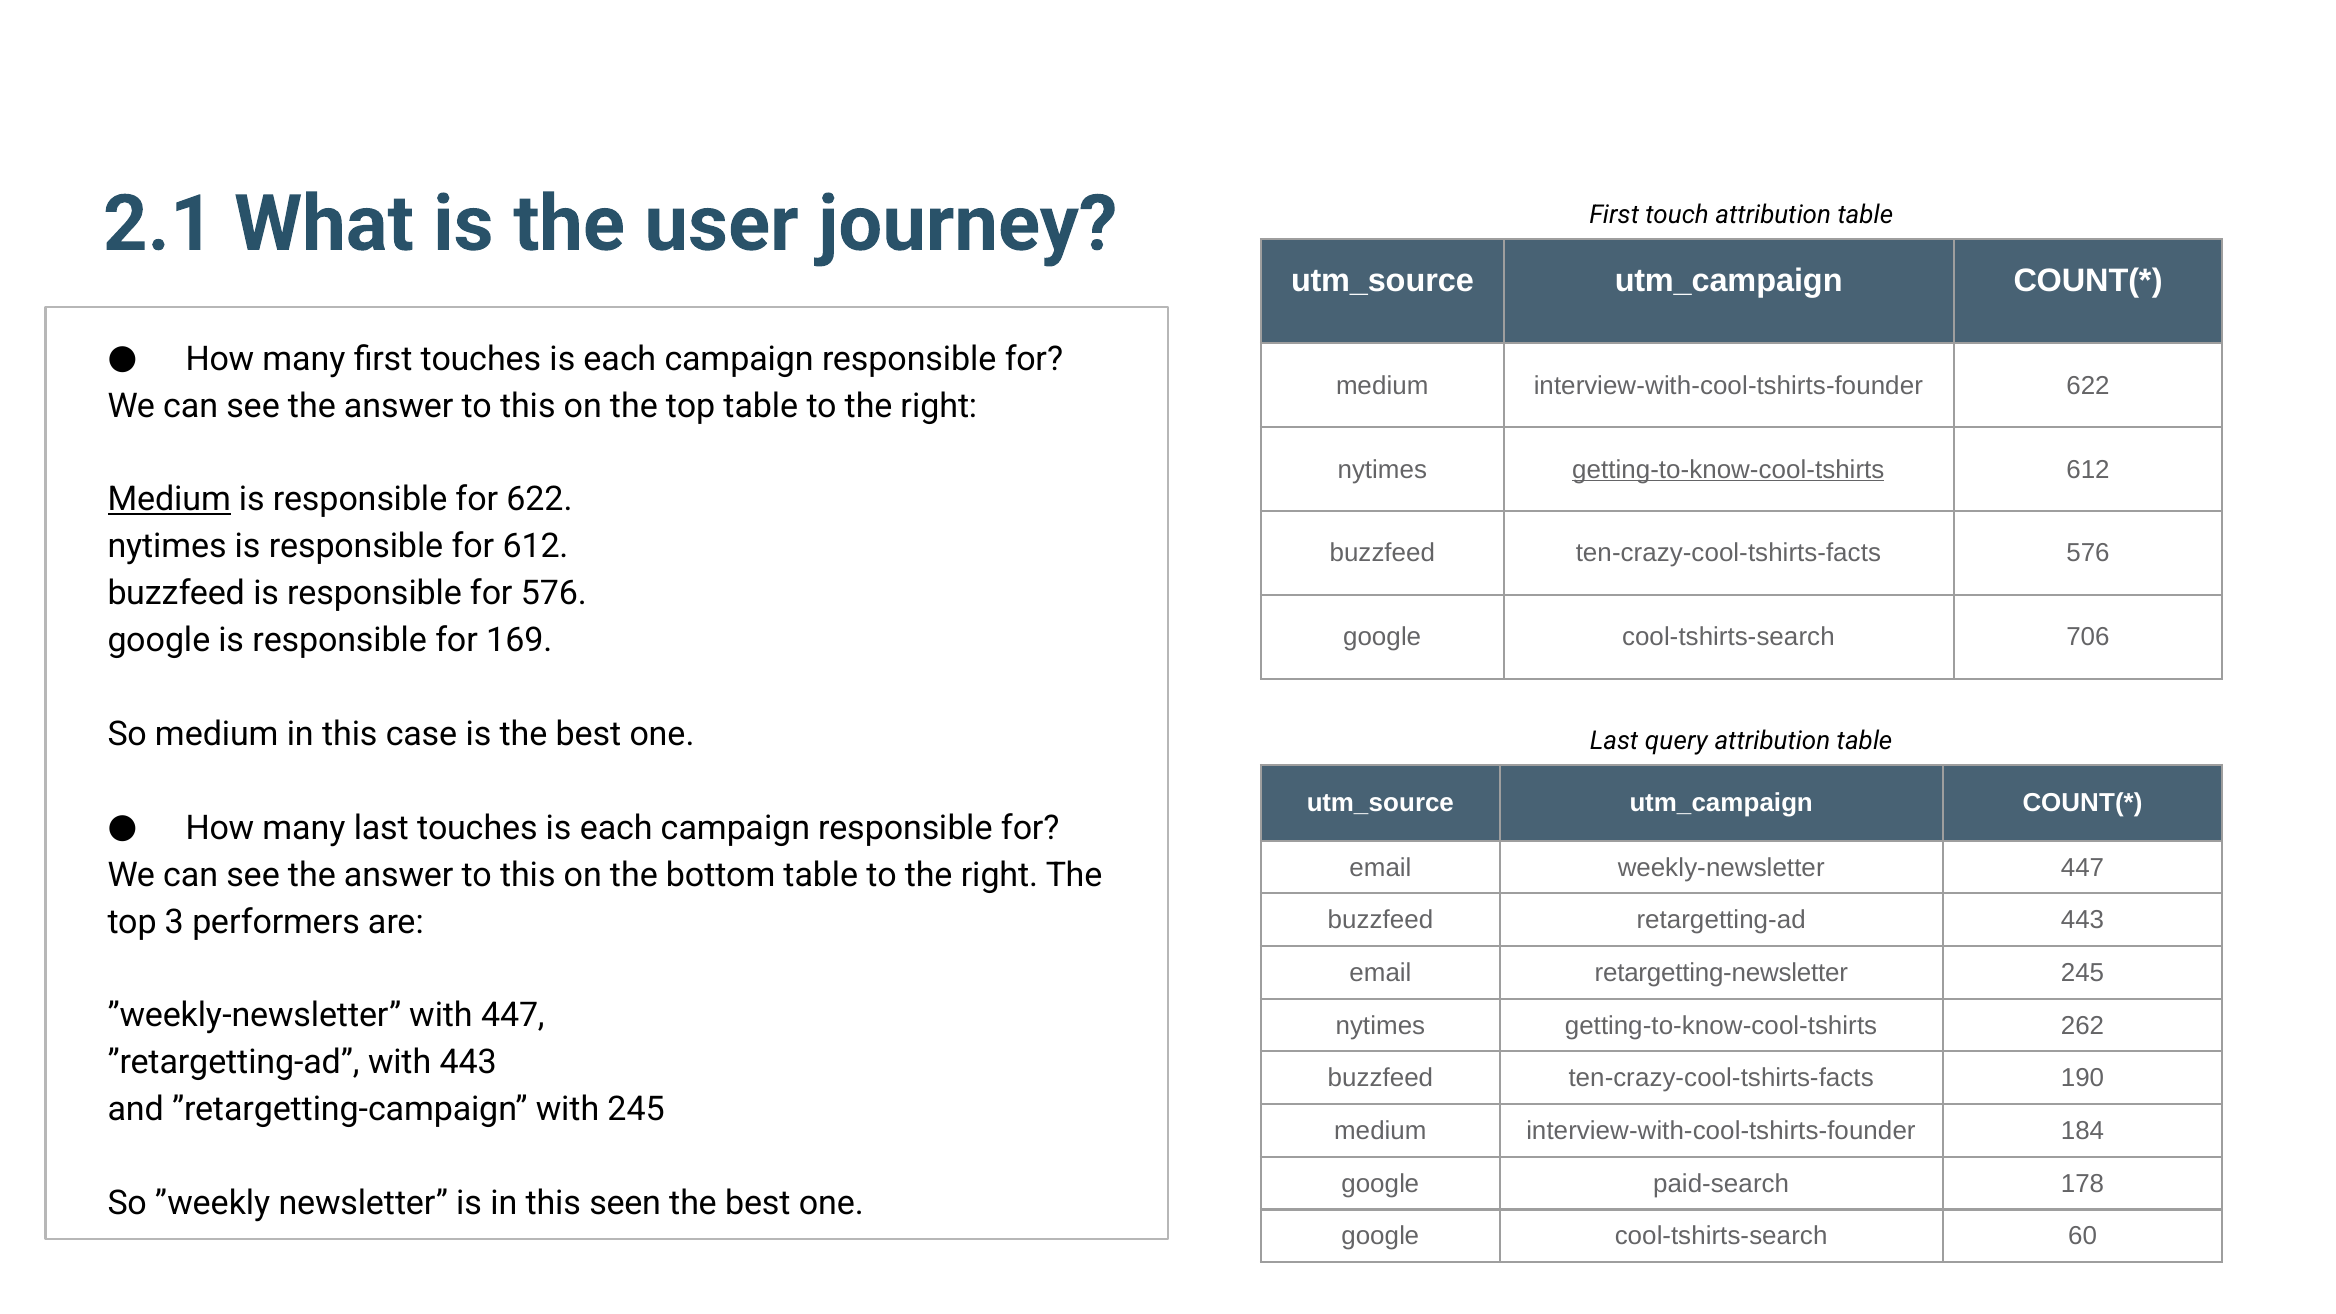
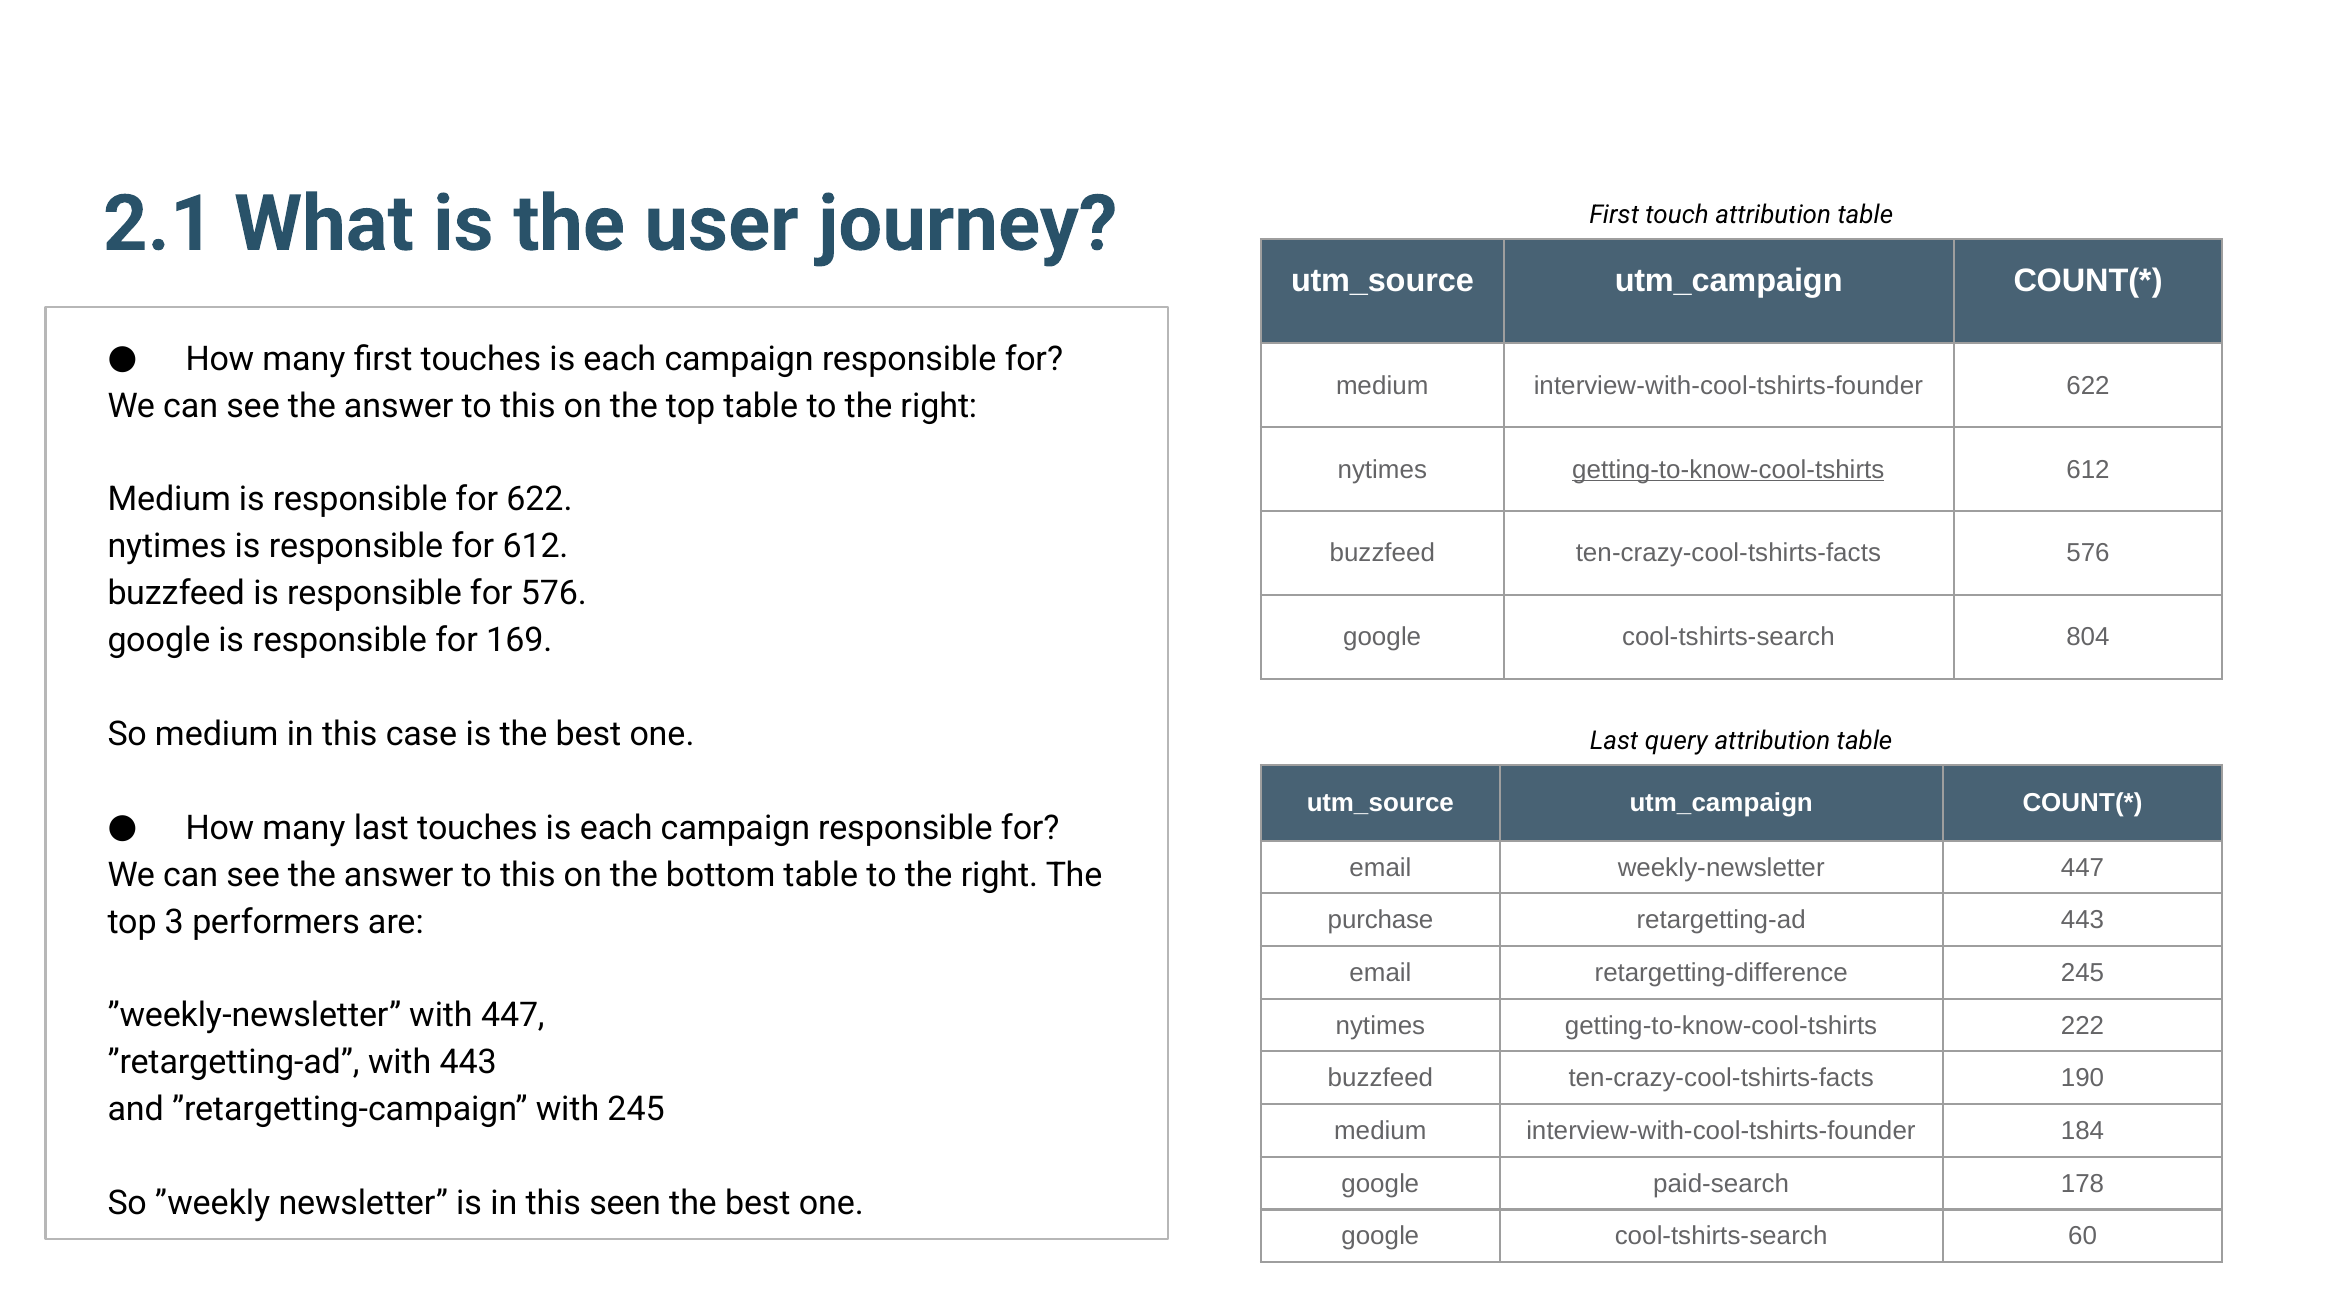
Medium at (169, 500) underline: present -> none
706: 706 -> 804
buzzfeed at (1380, 920): buzzfeed -> purchase
retargetting-newsletter: retargetting-newsletter -> retargetting-difference
262: 262 -> 222
